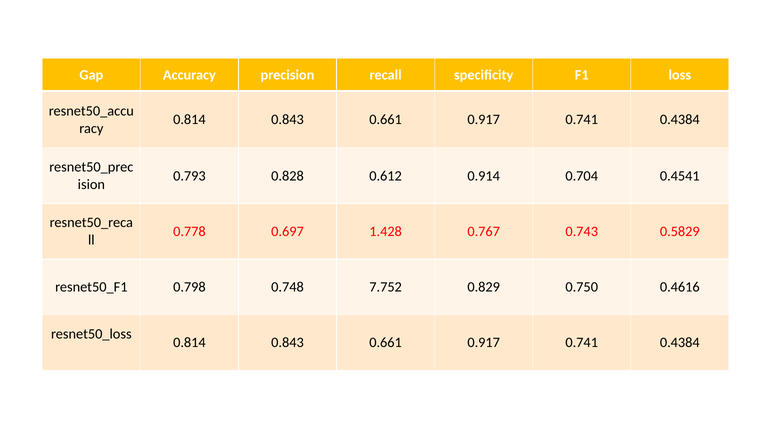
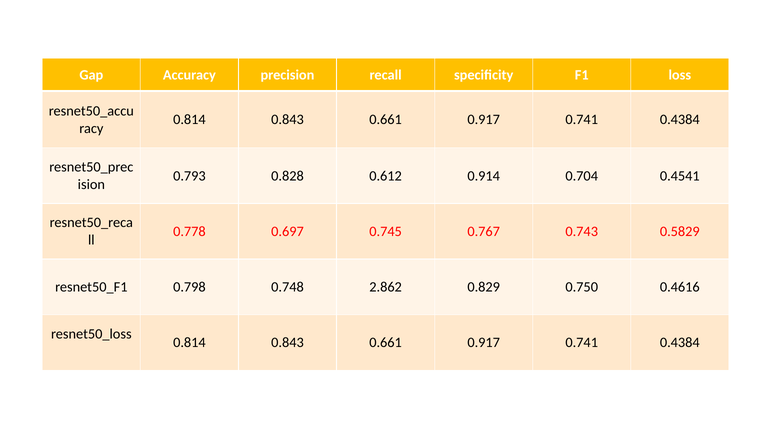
1.428: 1.428 -> 0.745
7.752: 7.752 -> 2.862
